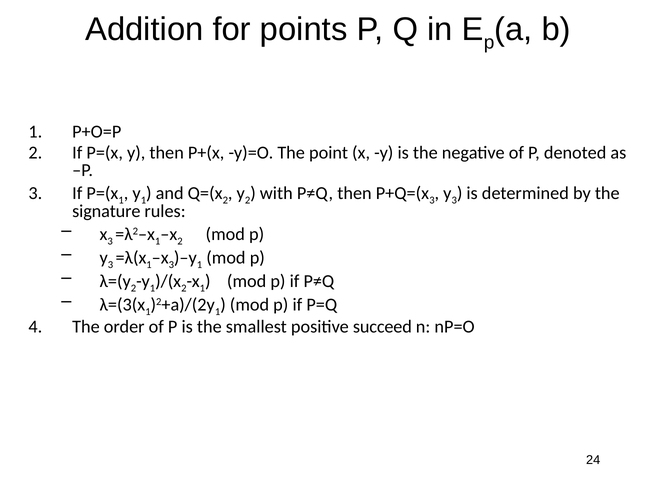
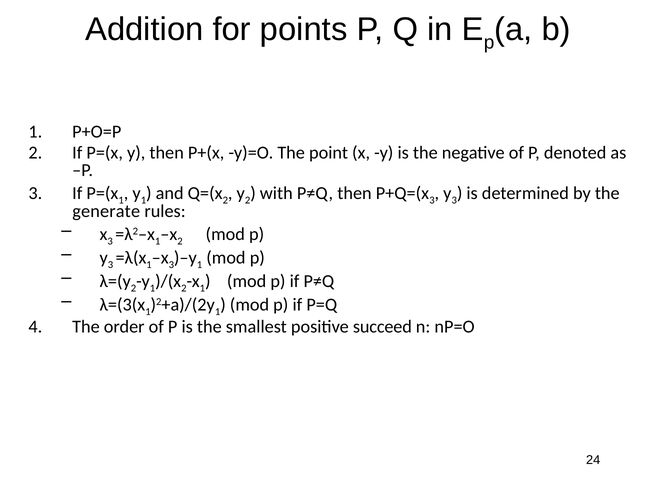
signature: signature -> generate
